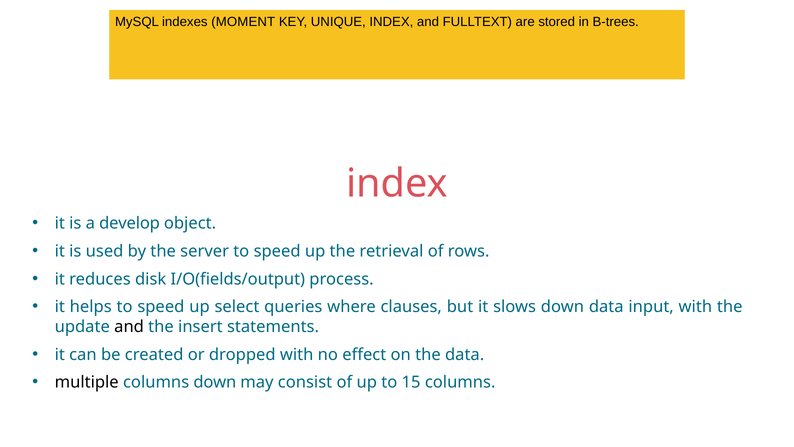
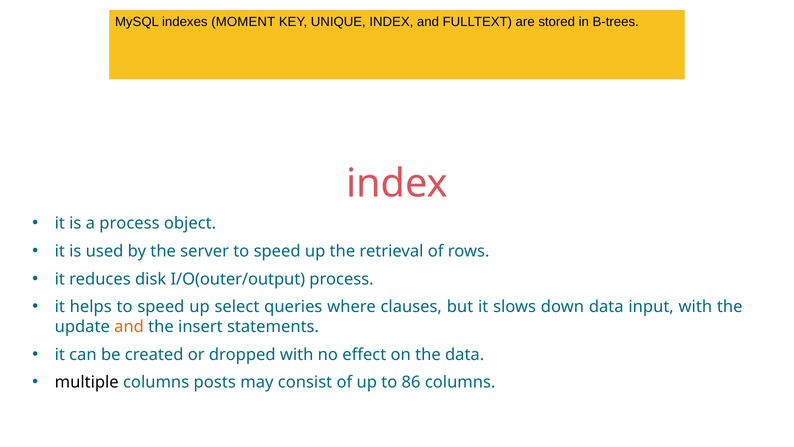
a develop: develop -> process
I/O(fields/output: I/O(fields/output -> I/O(outer/output
and at (129, 326) colour: black -> orange
columns down: down -> posts
15: 15 -> 86
